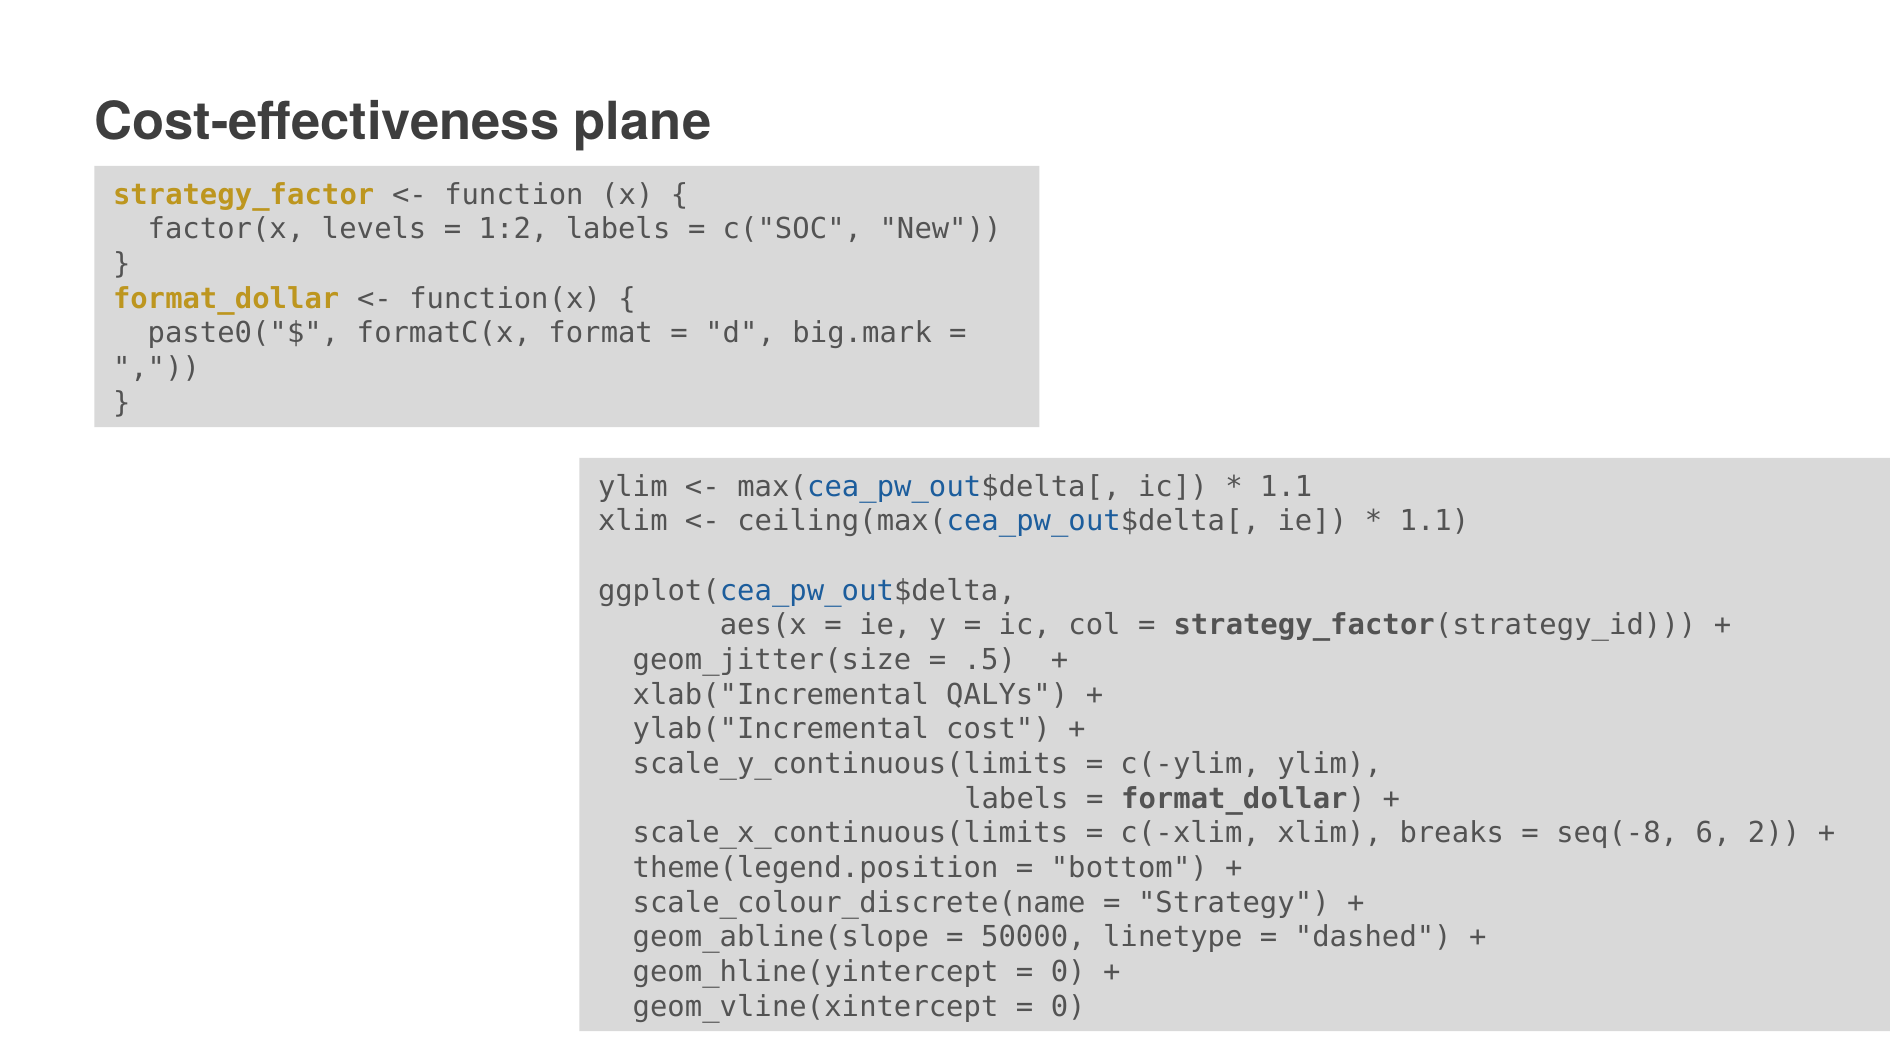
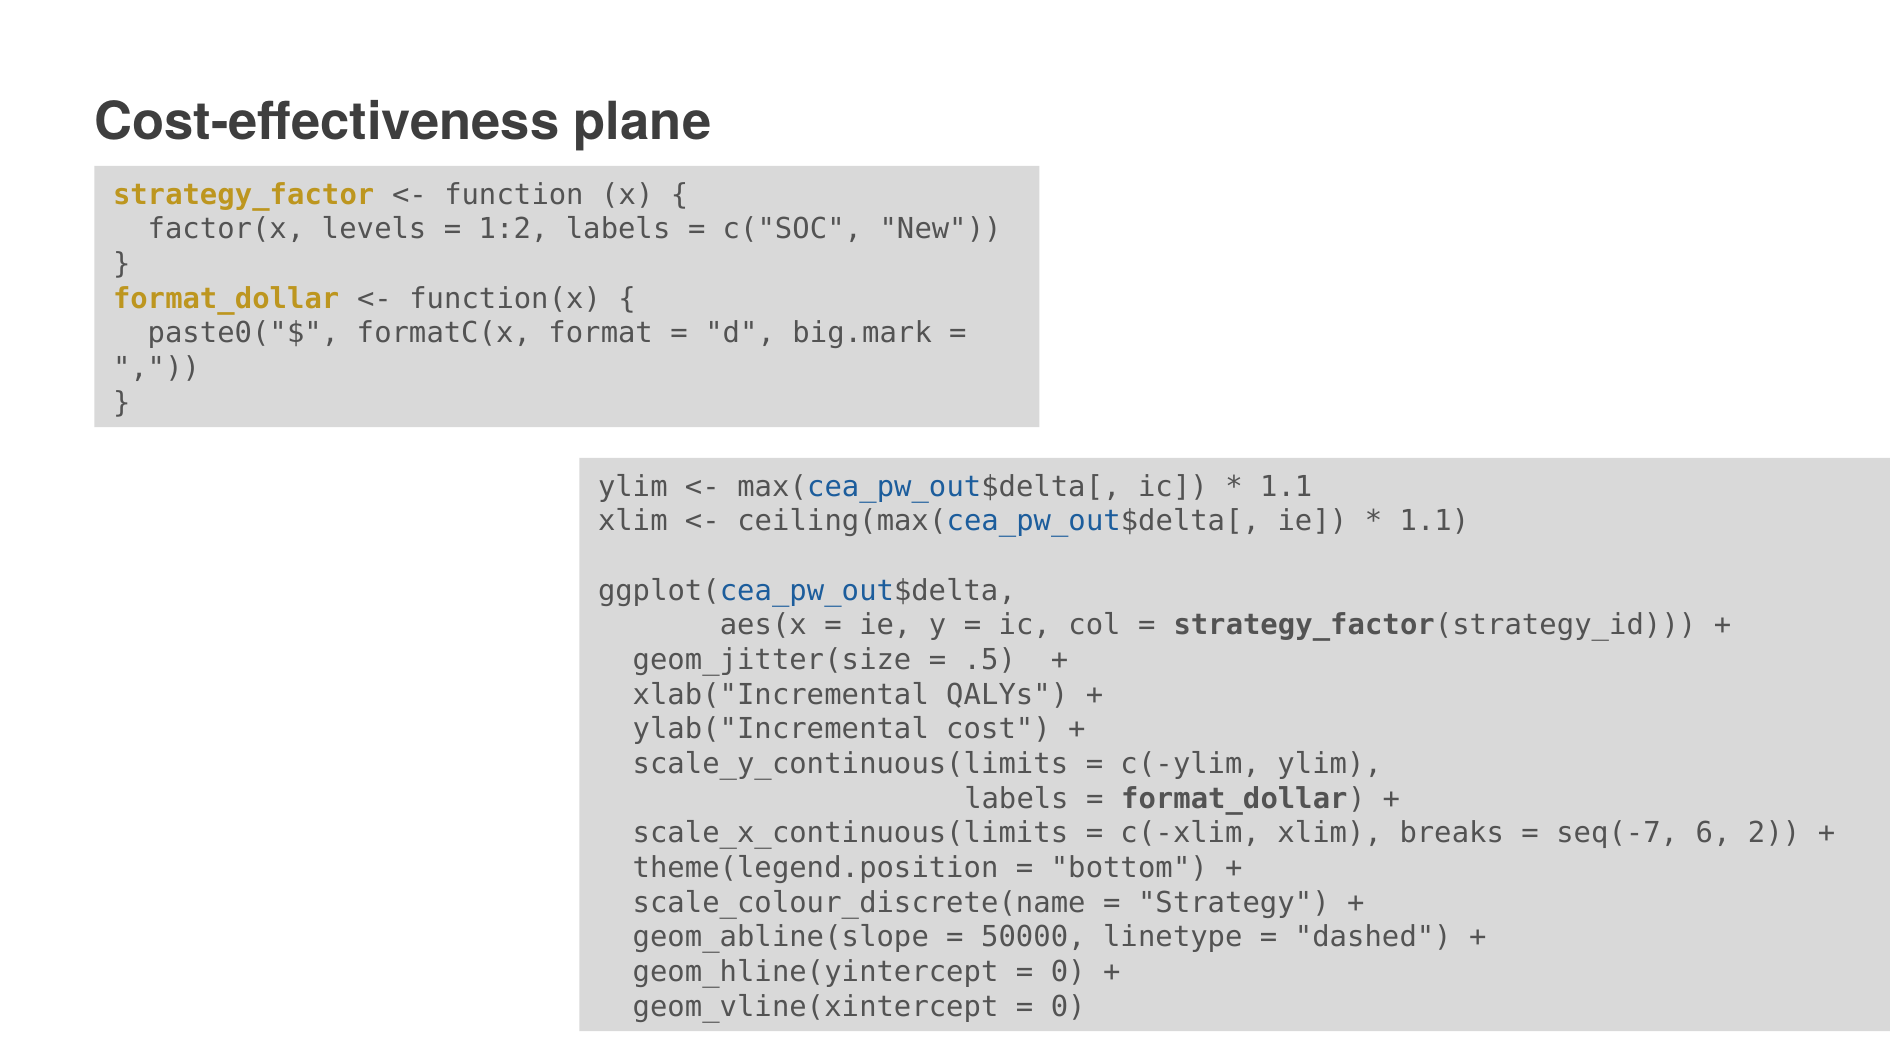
seq(-8: seq(-8 -> seq(-7
